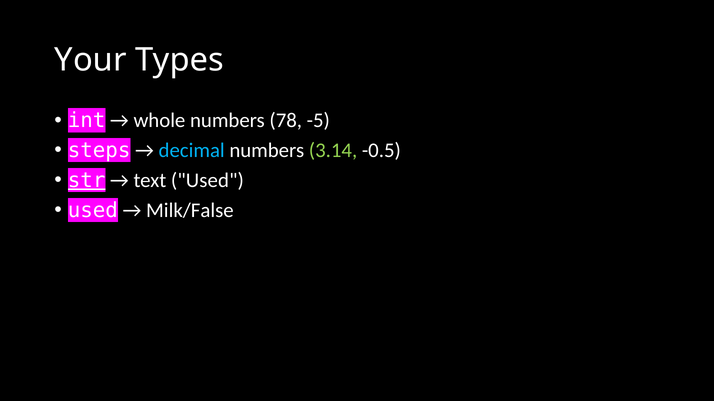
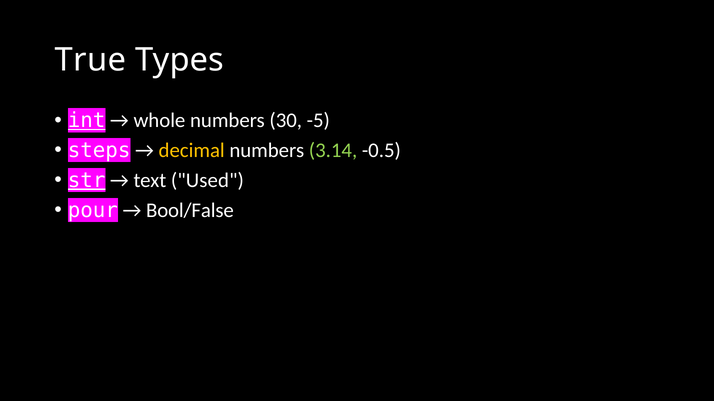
Your: Your -> True
int underline: none -> present
78: 78 -> 30
decimal colour: light blue -> yellow
used at (93, 211): used -> pour
Milk/False: Milk/False -> Bool/False
